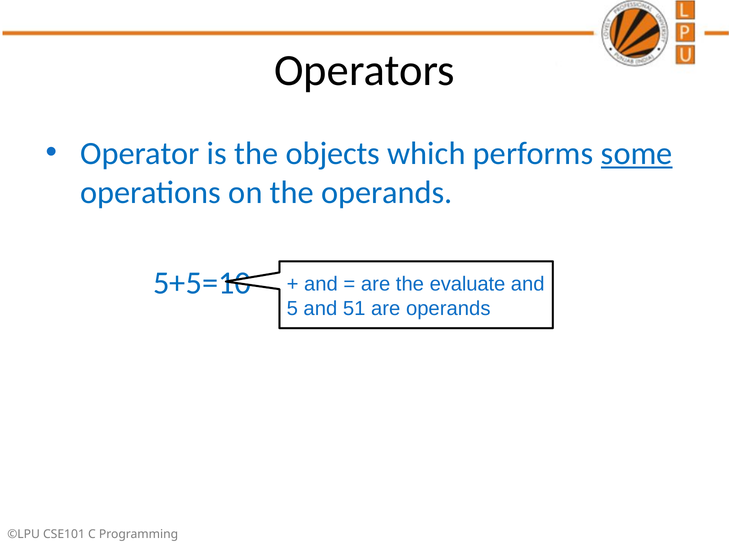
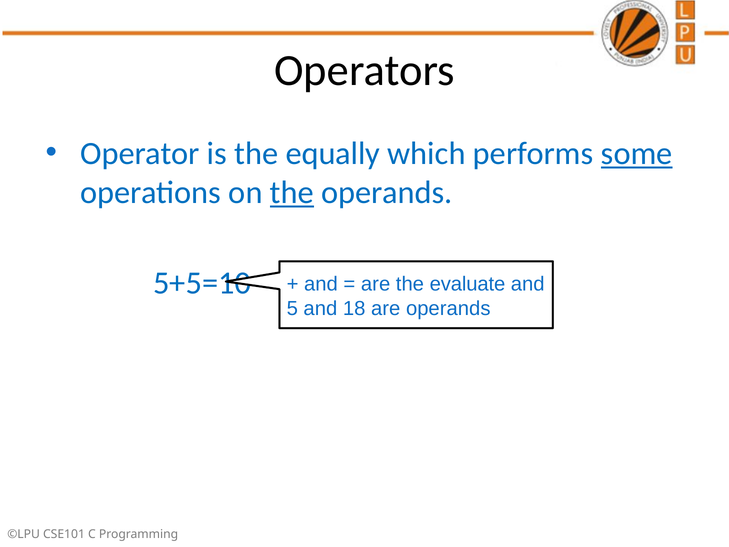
objects: objects -> equally
the at (292, 192) underline: none -> present
51: 51 -> 18
